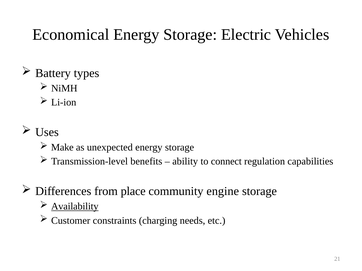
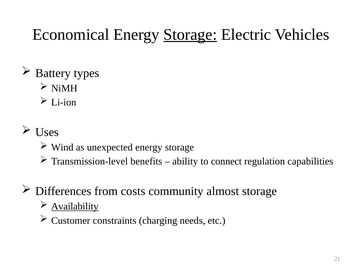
Storage at (190, 35) underline: none -> present
Make: Make -> Wind
place: place -> costs
engine: engine -> almost
